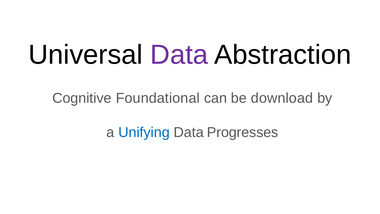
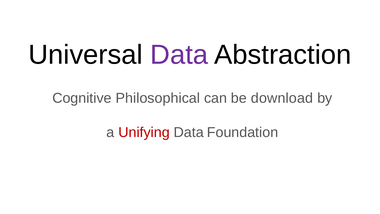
Foundational: Foundational -> Philosophical
Unifying colour: blue -> red
Progresses: Progresses -> Foundation
